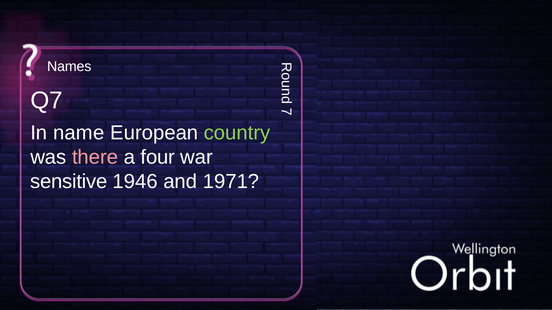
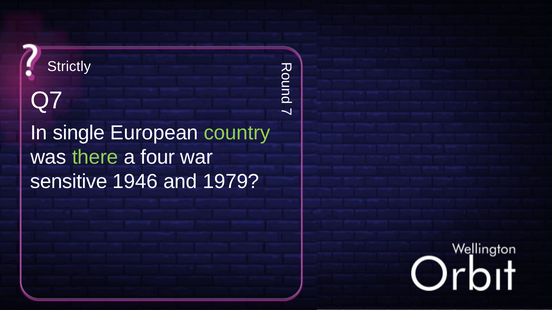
Names: Names -> Strictly
name: name -> single
there colour: pink -> light green
1971: 1971 -> 1979
